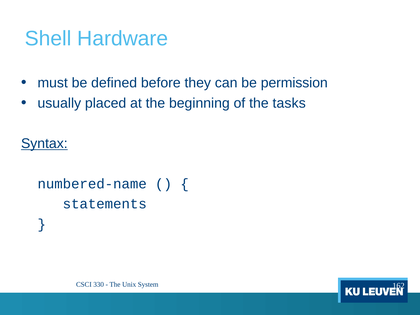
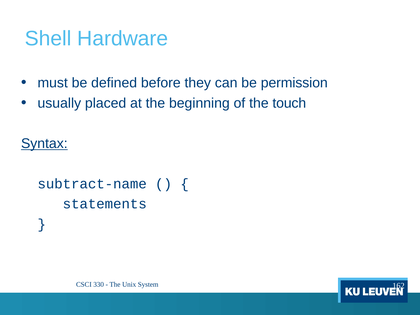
tasks: tasks -> touch
numbered-name: numbered-name -> subtract-name
